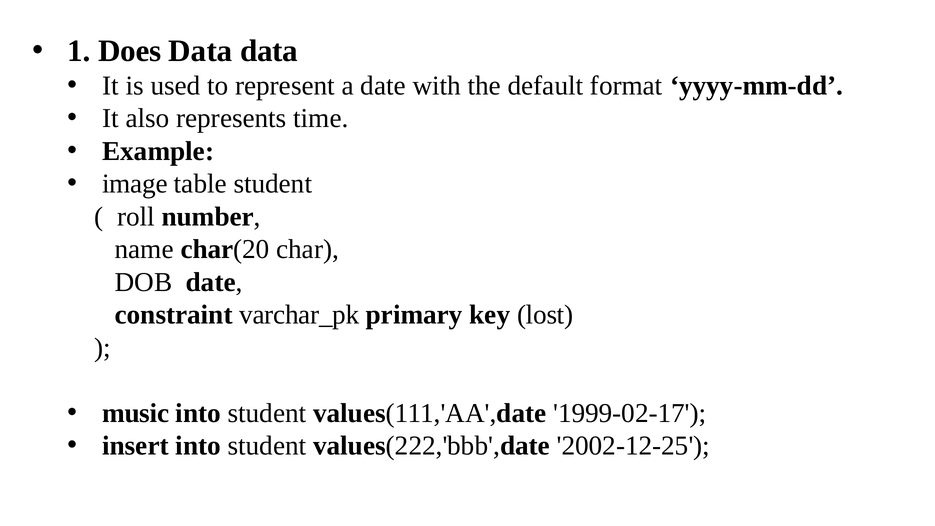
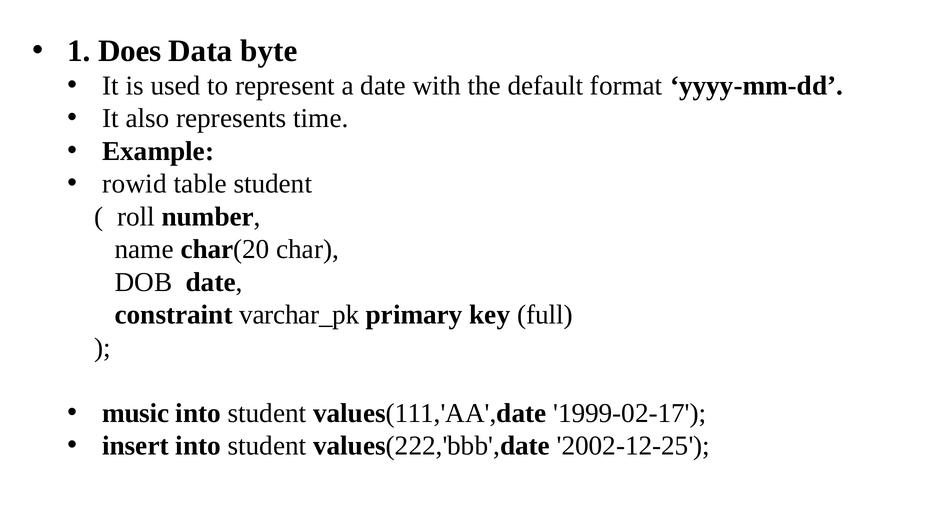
Data data: data -> byte
image: image -> rowid
lost: lost -> full
